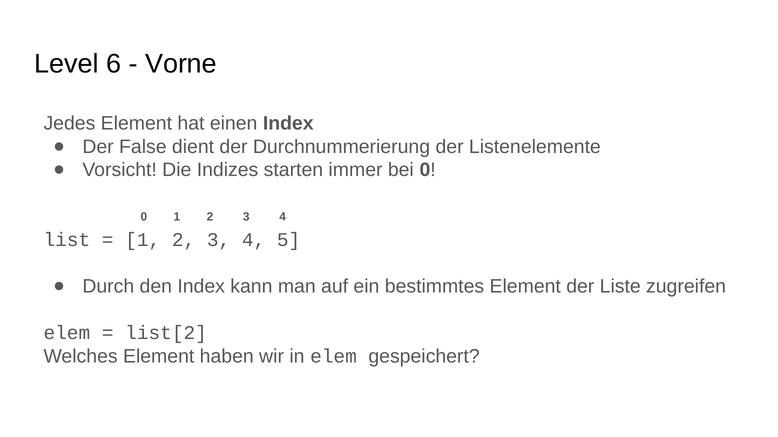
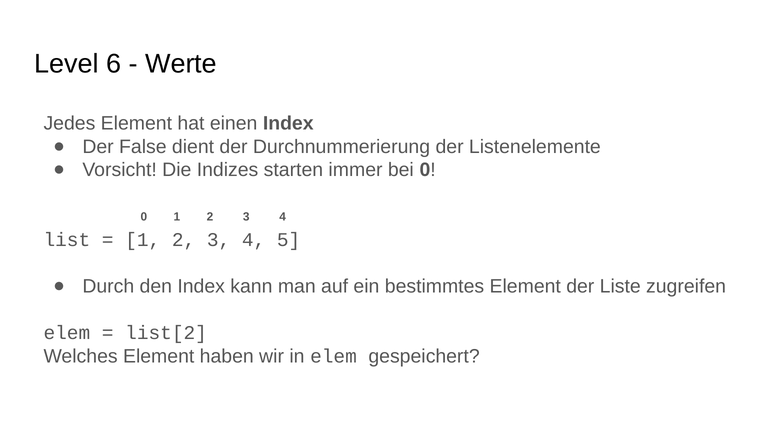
Vorne: Vorne -> Werte
